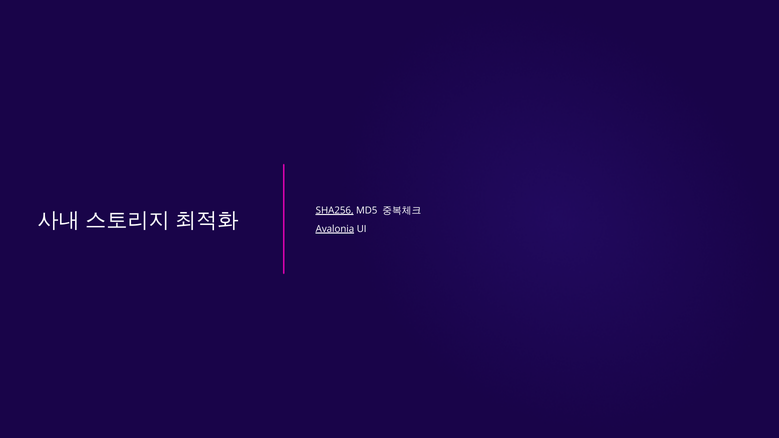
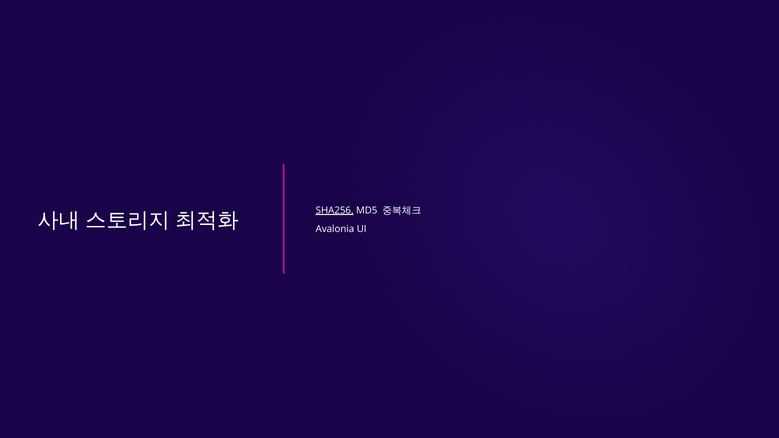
Avalonia underline: present -> none
